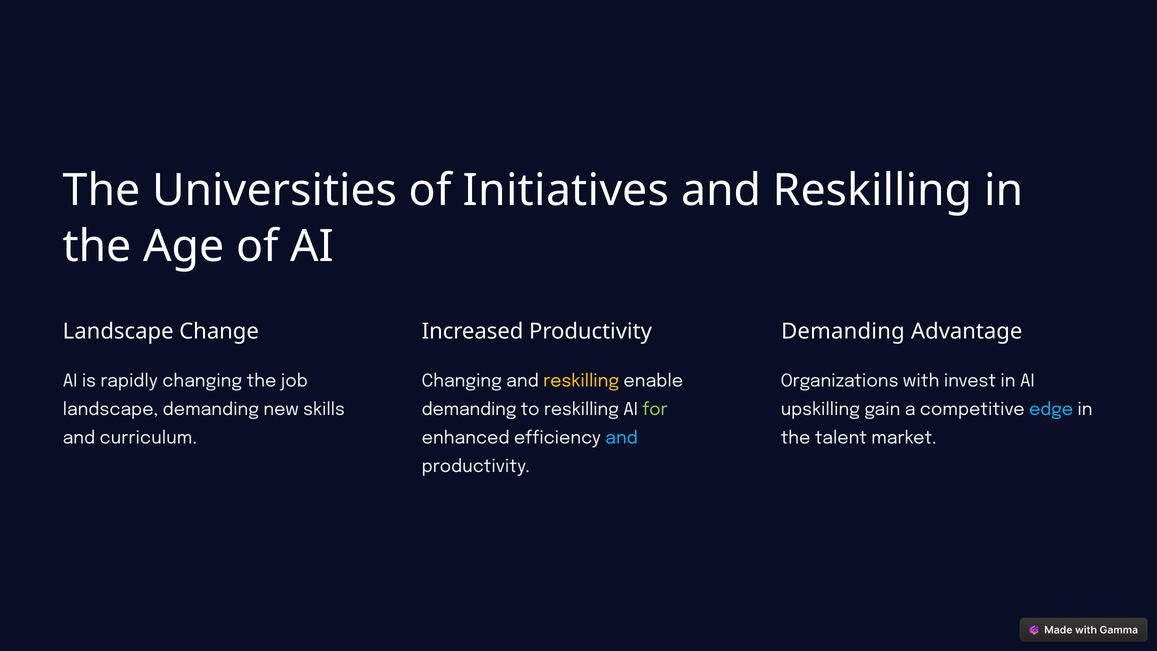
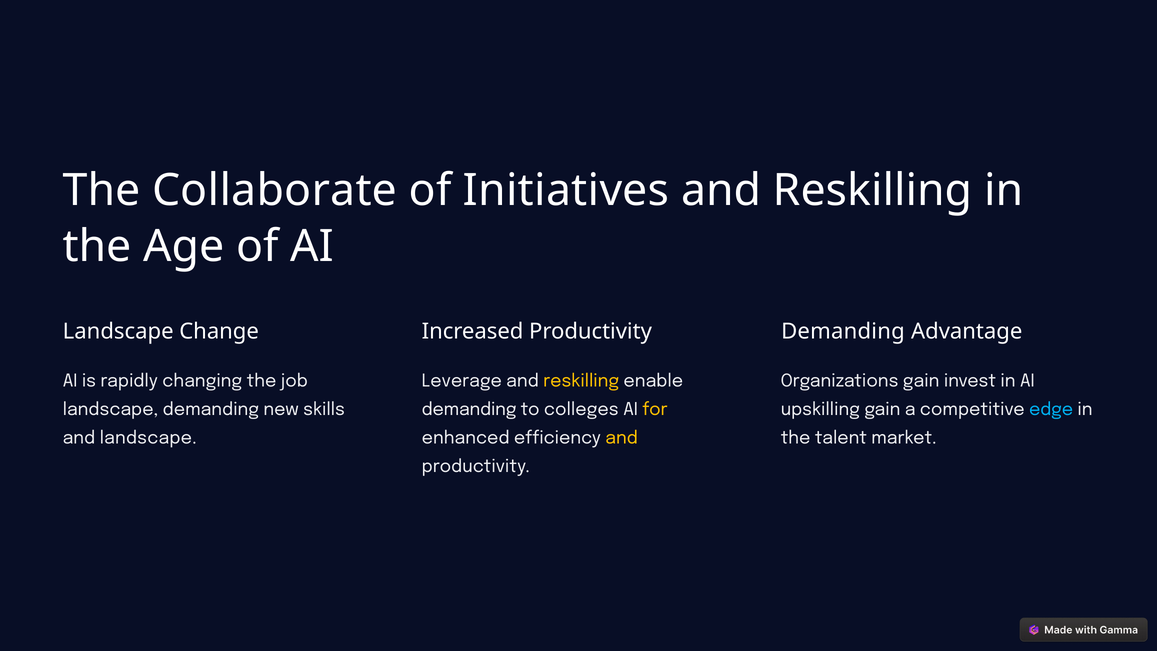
Universities: Universities -> Collaborate
Changing at (462, 381): Changing -> Leverage
Organizations with: with -> gain
to reskilling: reskilling -> colleges
for colour: light green -> yellow
and curriculum: curriculum -> landscape
and at (622, 438) colour: light blue -> yellow
